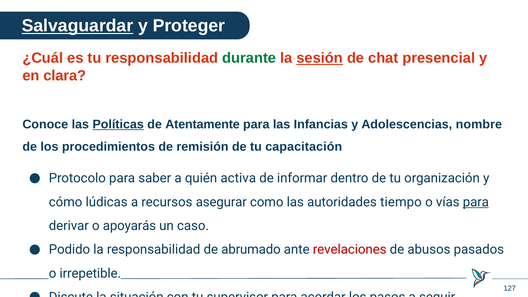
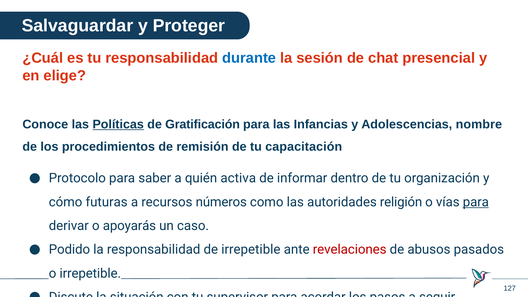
Salvaguardar underline: present -> none
durante colour: green -> blue
sesión underline: present -> none
clara: clara -> elige
Atentamente: Atentamente -> Gratificación
lúdicas: lúdicas -> futuras
asegurar: asegurar -> números
tiempo: tiempo -> religión
de abrumado: abrumado -> irrepetible
